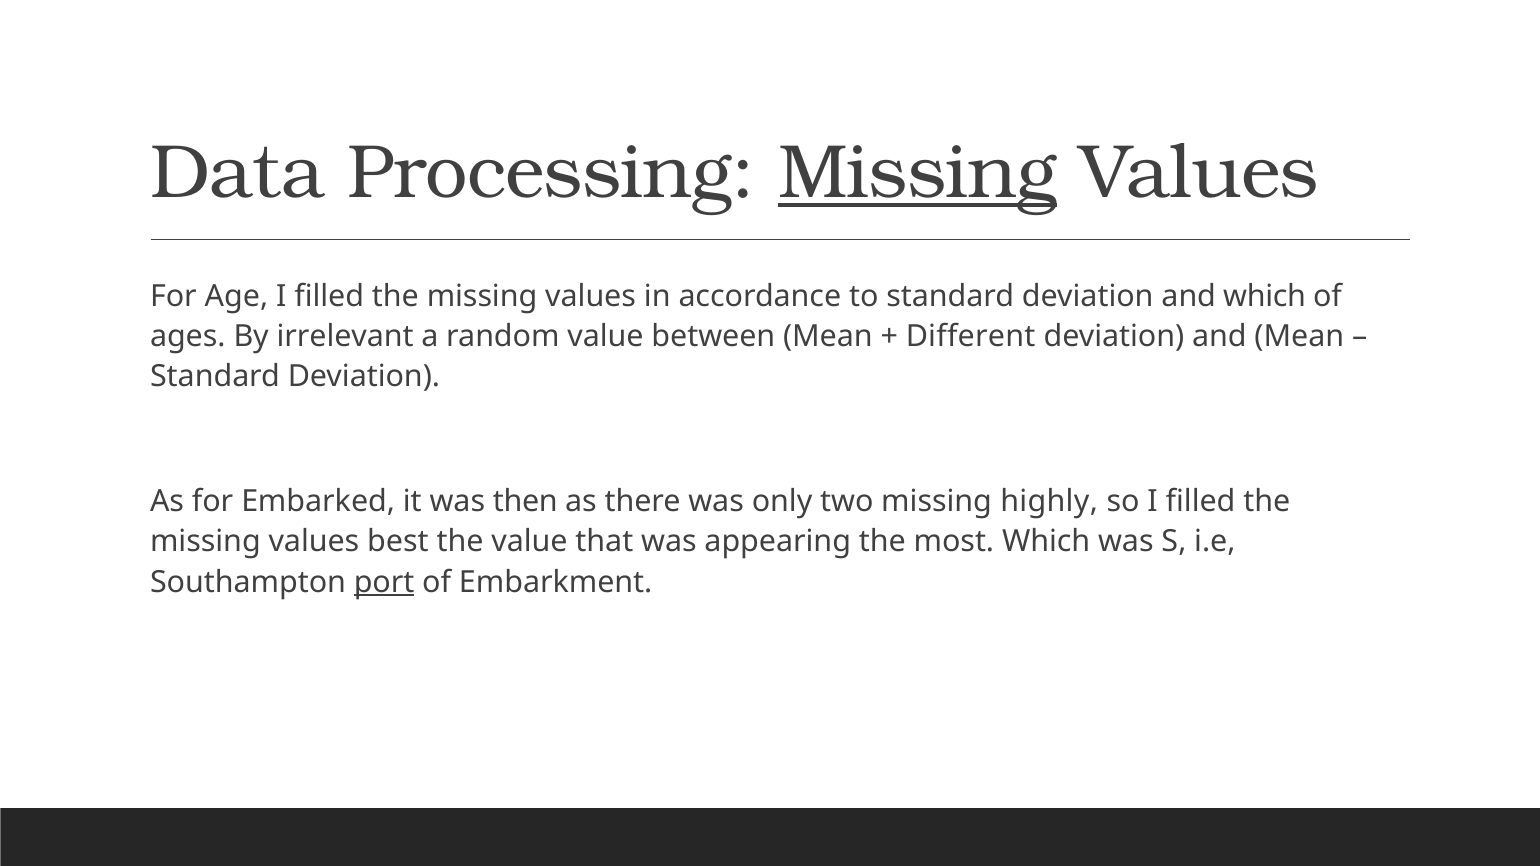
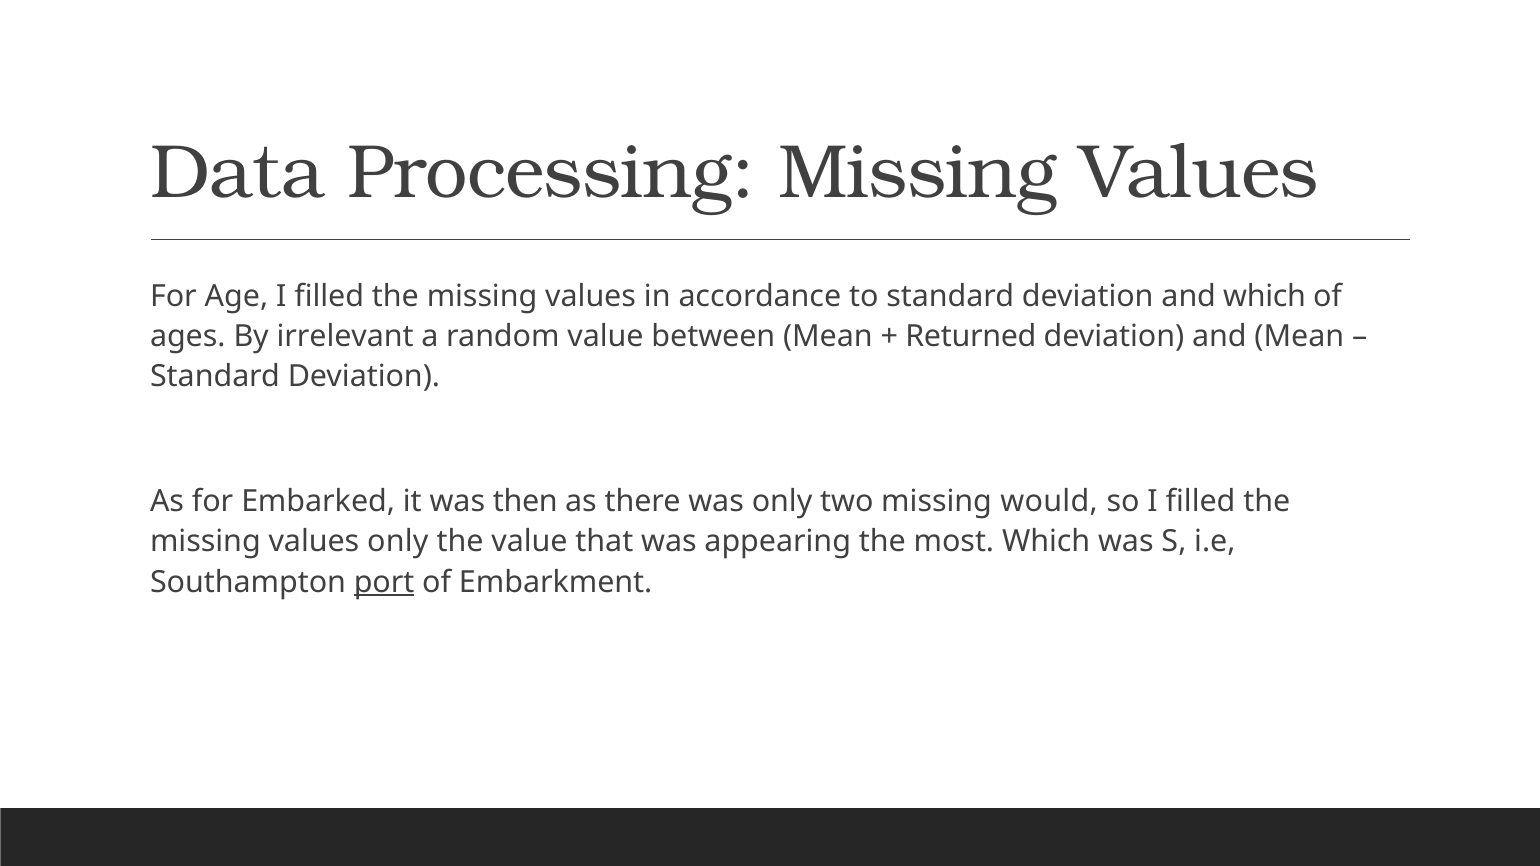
Missing at (918, 172) underline: present -> none
Different: Different -> Returned
highly: highly -> would
values best: best -> only
